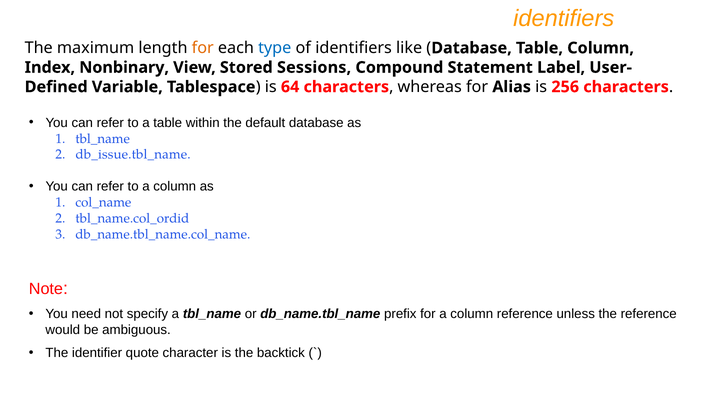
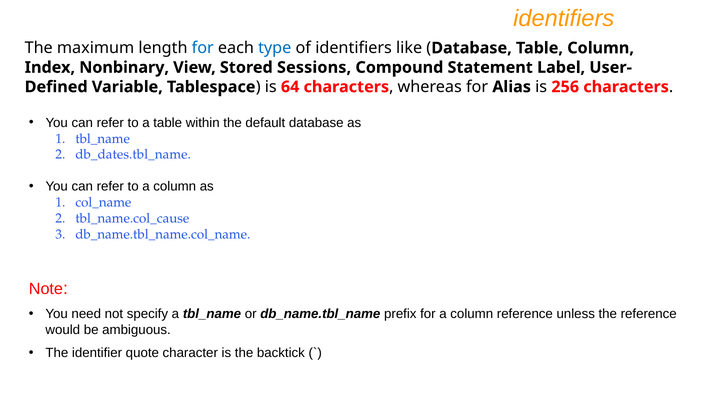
for at (203, 48) colour: orange -> blue
db_issue.tbl_name: db_issue.tbl_name -> db_dates.tbl_name
tbl_name.col_ordid: tbl_name.col_ordid -> tbl_name.col_cause
